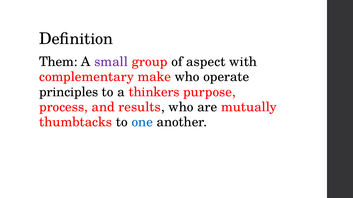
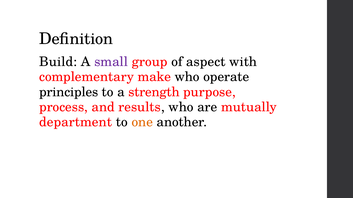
Them: Them -> Build
thinkers: thinkers -> strength
thumbtacks: thumbtacks -> department
one colour: blue -> orange
